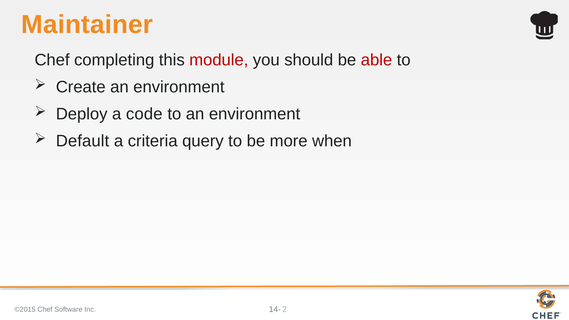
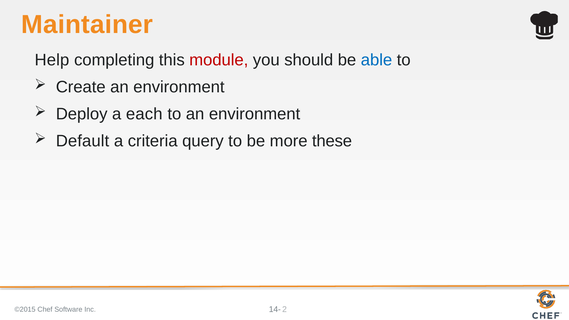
Chef at (52, 60): Chef -> Help
able colour: red -> blue
code: code -> each
when: when -> these
